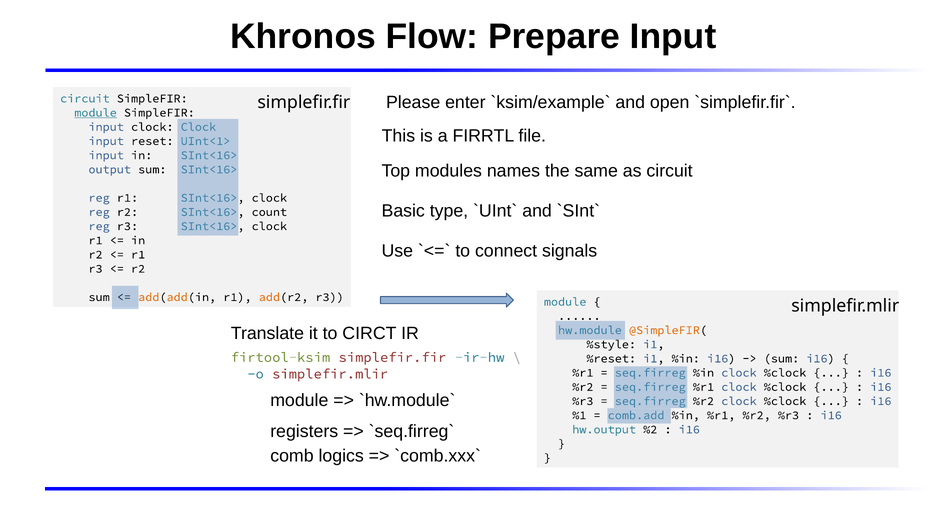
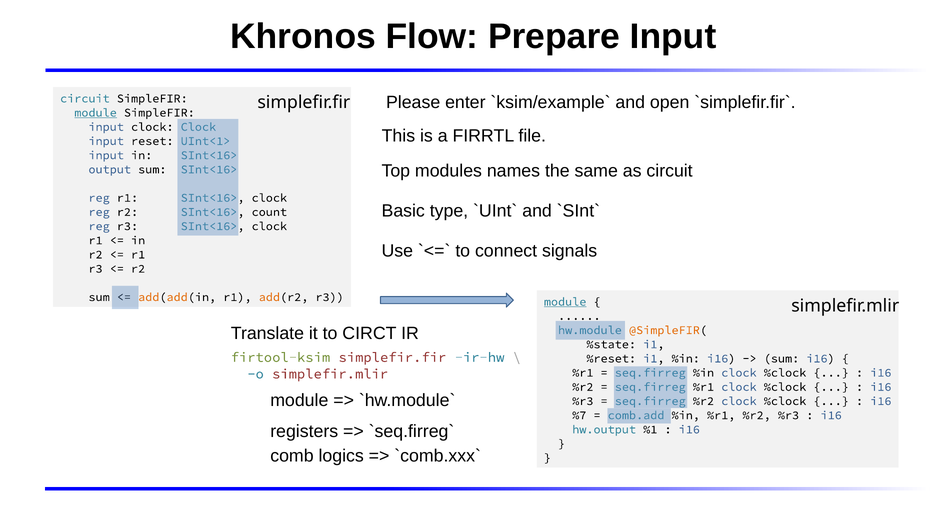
module at (565, 302) underline: none -> present
%style: %style -> %state
%1: %1 -> %7
%2: %2 -> %1
